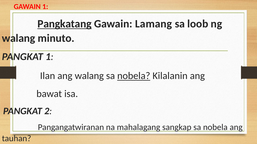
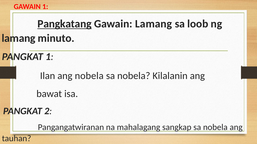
walang at (19, 38): walang -> lamang
ang walang: walang -> nobela
nobela at (134, 76) underline: present -> none
